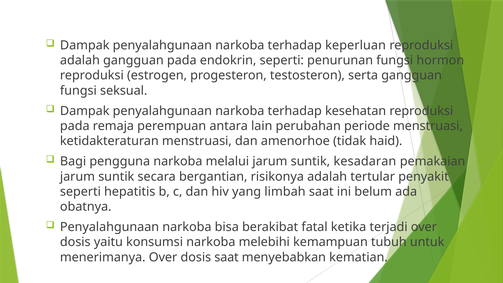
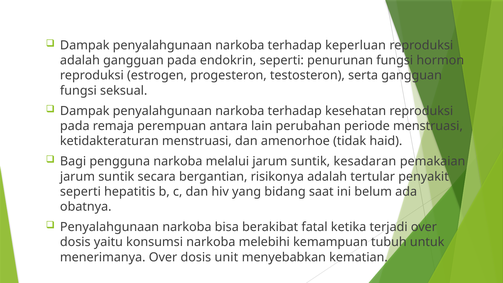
limbah: limbah -> bidang
dosis saat: saat -> unit
